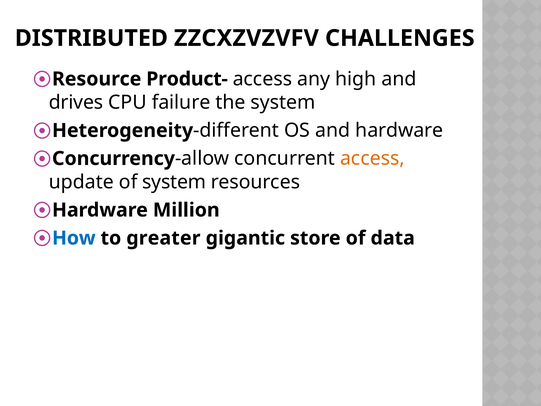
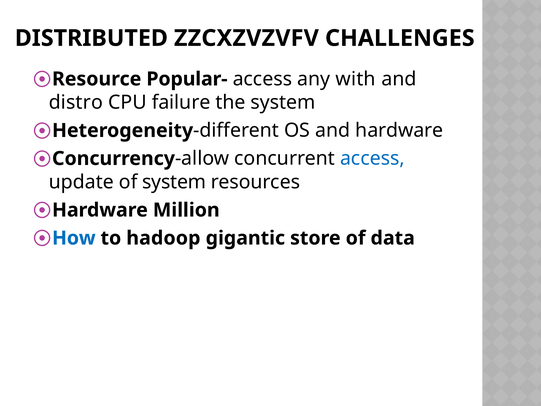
Product-: Product- -> Popular-
high: high -> with
drives: drives -> distro
access at (372, 158) colour: orange -> blue
greater: greater -> hadoop
